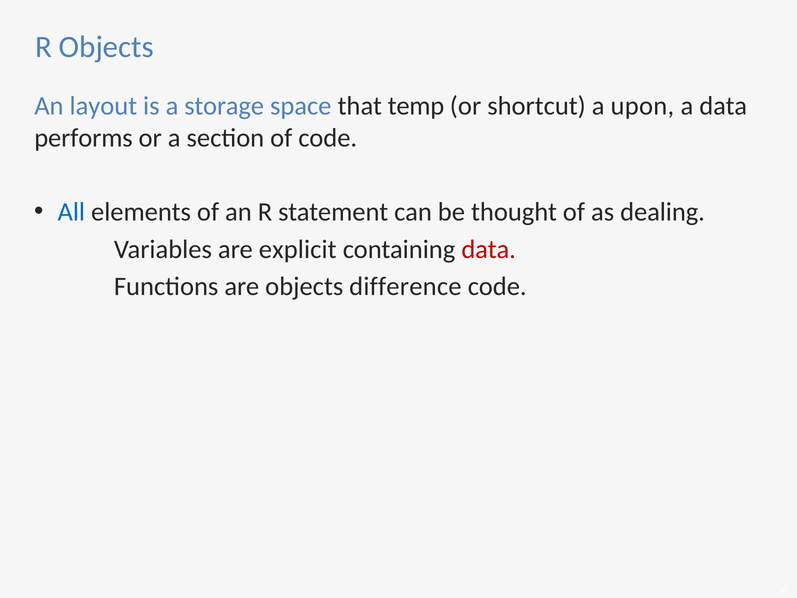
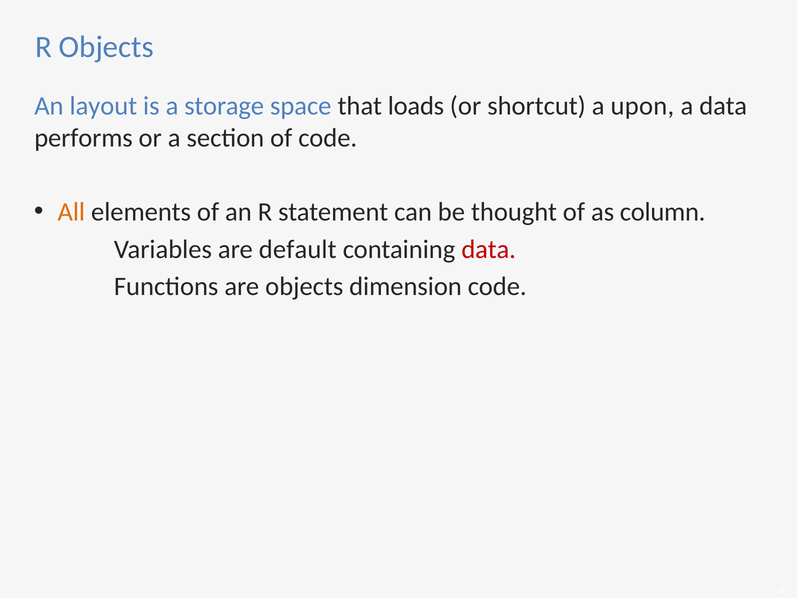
temp: temp -> loads
All colour: blue -> orange
dealing: dealing -> column
explicit: explicit -> default
difference: difference -> dimension
